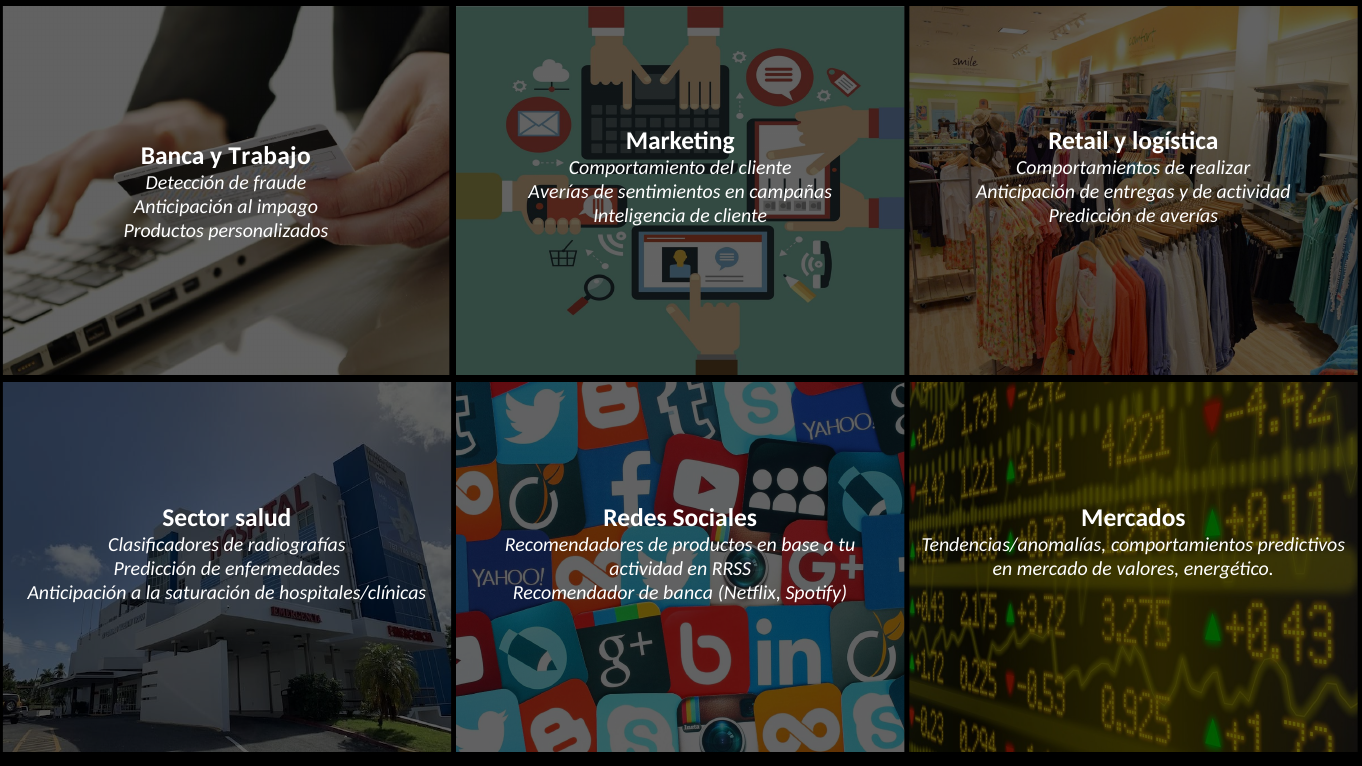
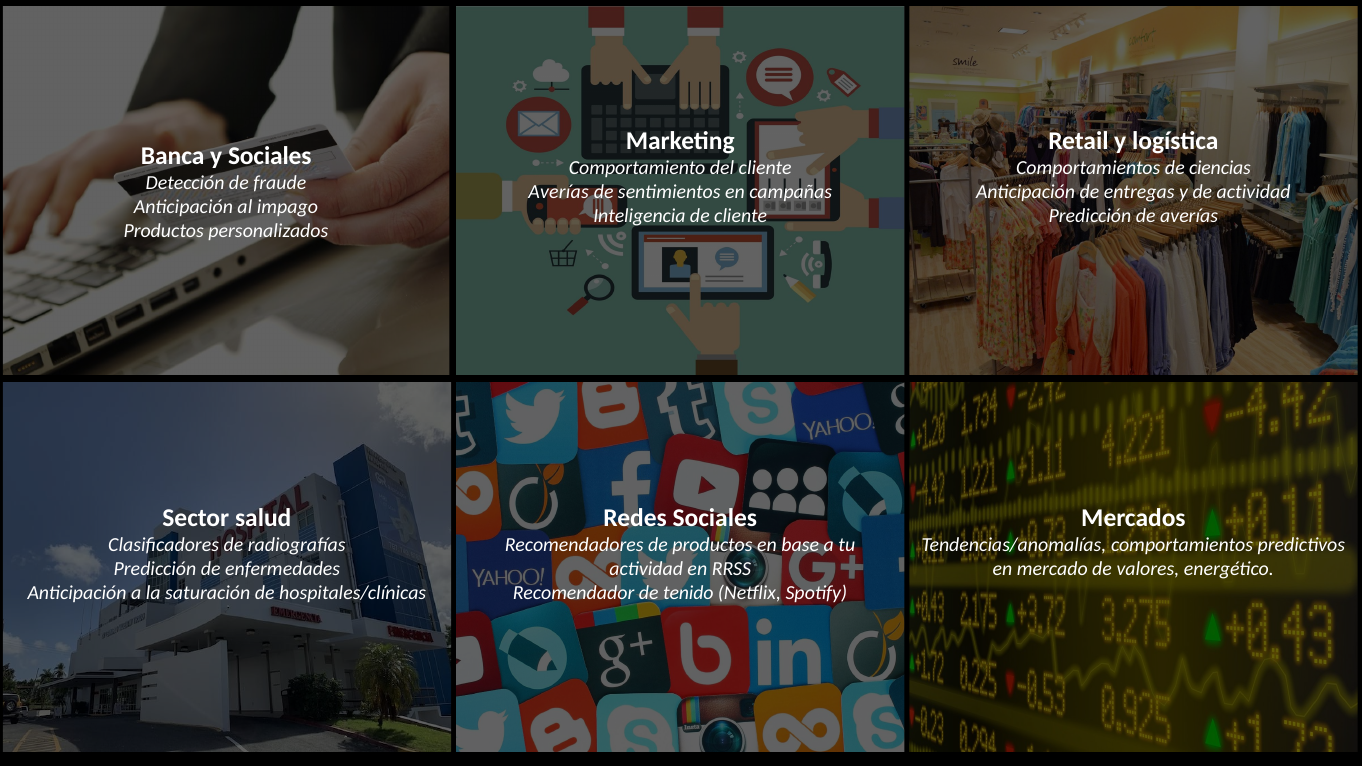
y Trabajo: Trabajo -> Sociales
realizar: realizar -> ciencias
de banca: banca -> tenido
